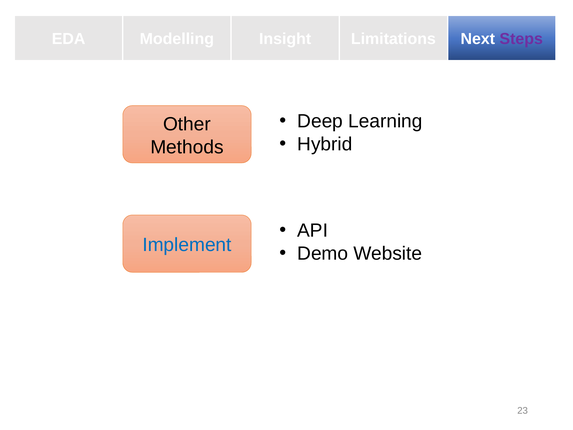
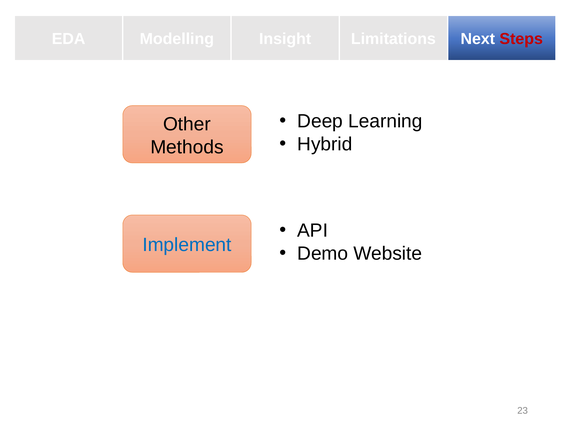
Steps colour: purple -> red
